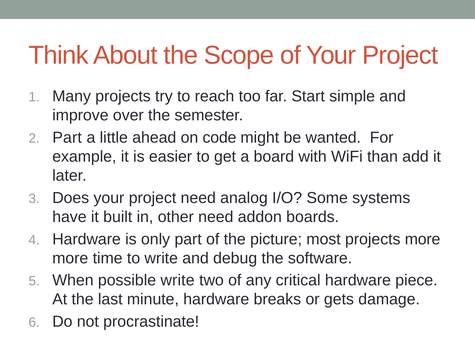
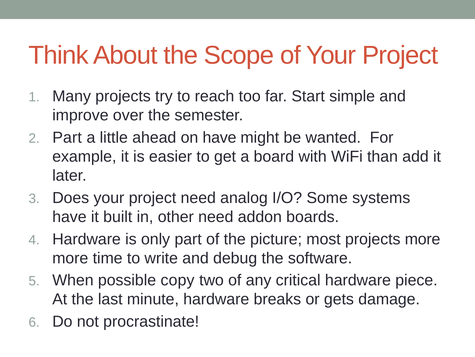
on code: code -> have
possible write: write -> copy
